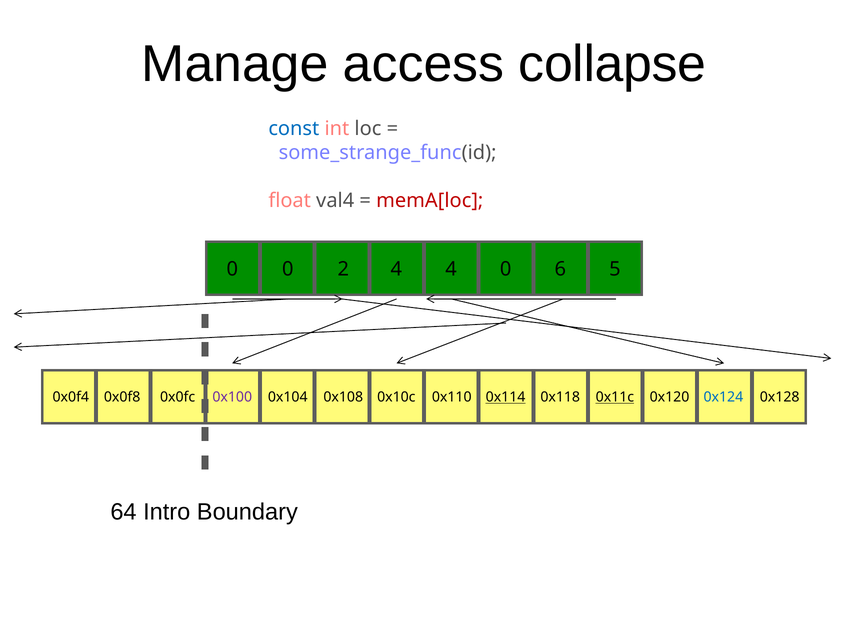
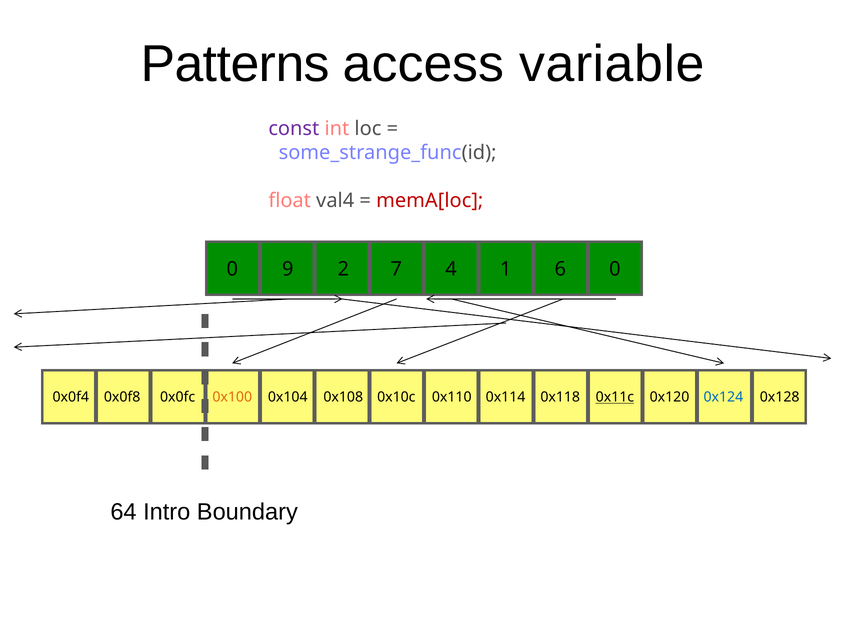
Manage: Manage -> Patterns
collapse: collapse -> variable
const colour: blue -> purple
0 0: 0 -> 9
2 4: 4 -> 7
4 0: 0 -> 1
6 5: 5 -> 0
0x100 colour: purple -> orange
0x114 underline: present -> none
